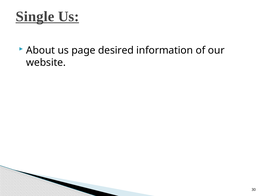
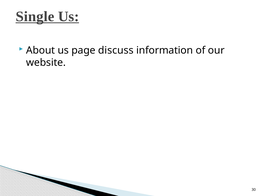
desired: desired -> discuss
